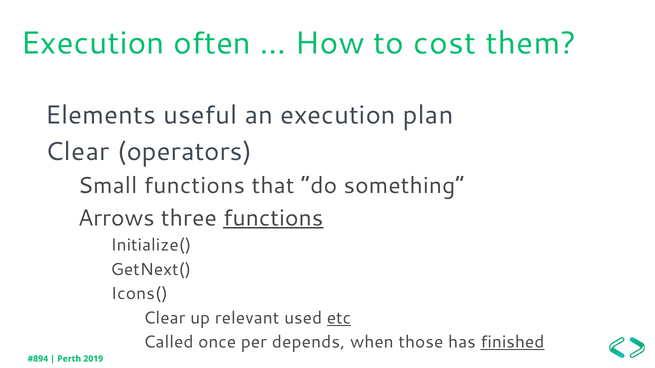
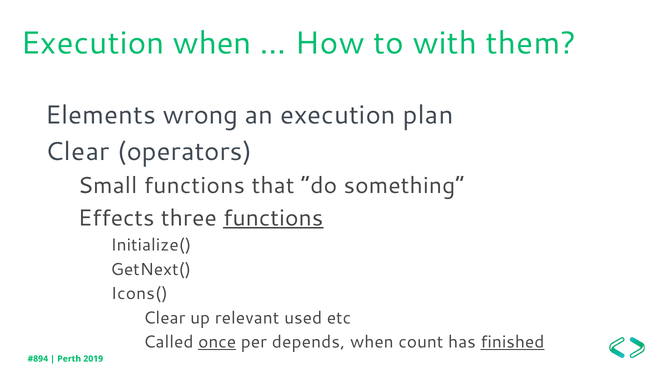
Execution often: often -> when
cost: cost -> with
useful: useful -> wrong
Arrows: Arrows -> Effects
etc underline: present -> none
once underline: none -> present
those: those -> count
